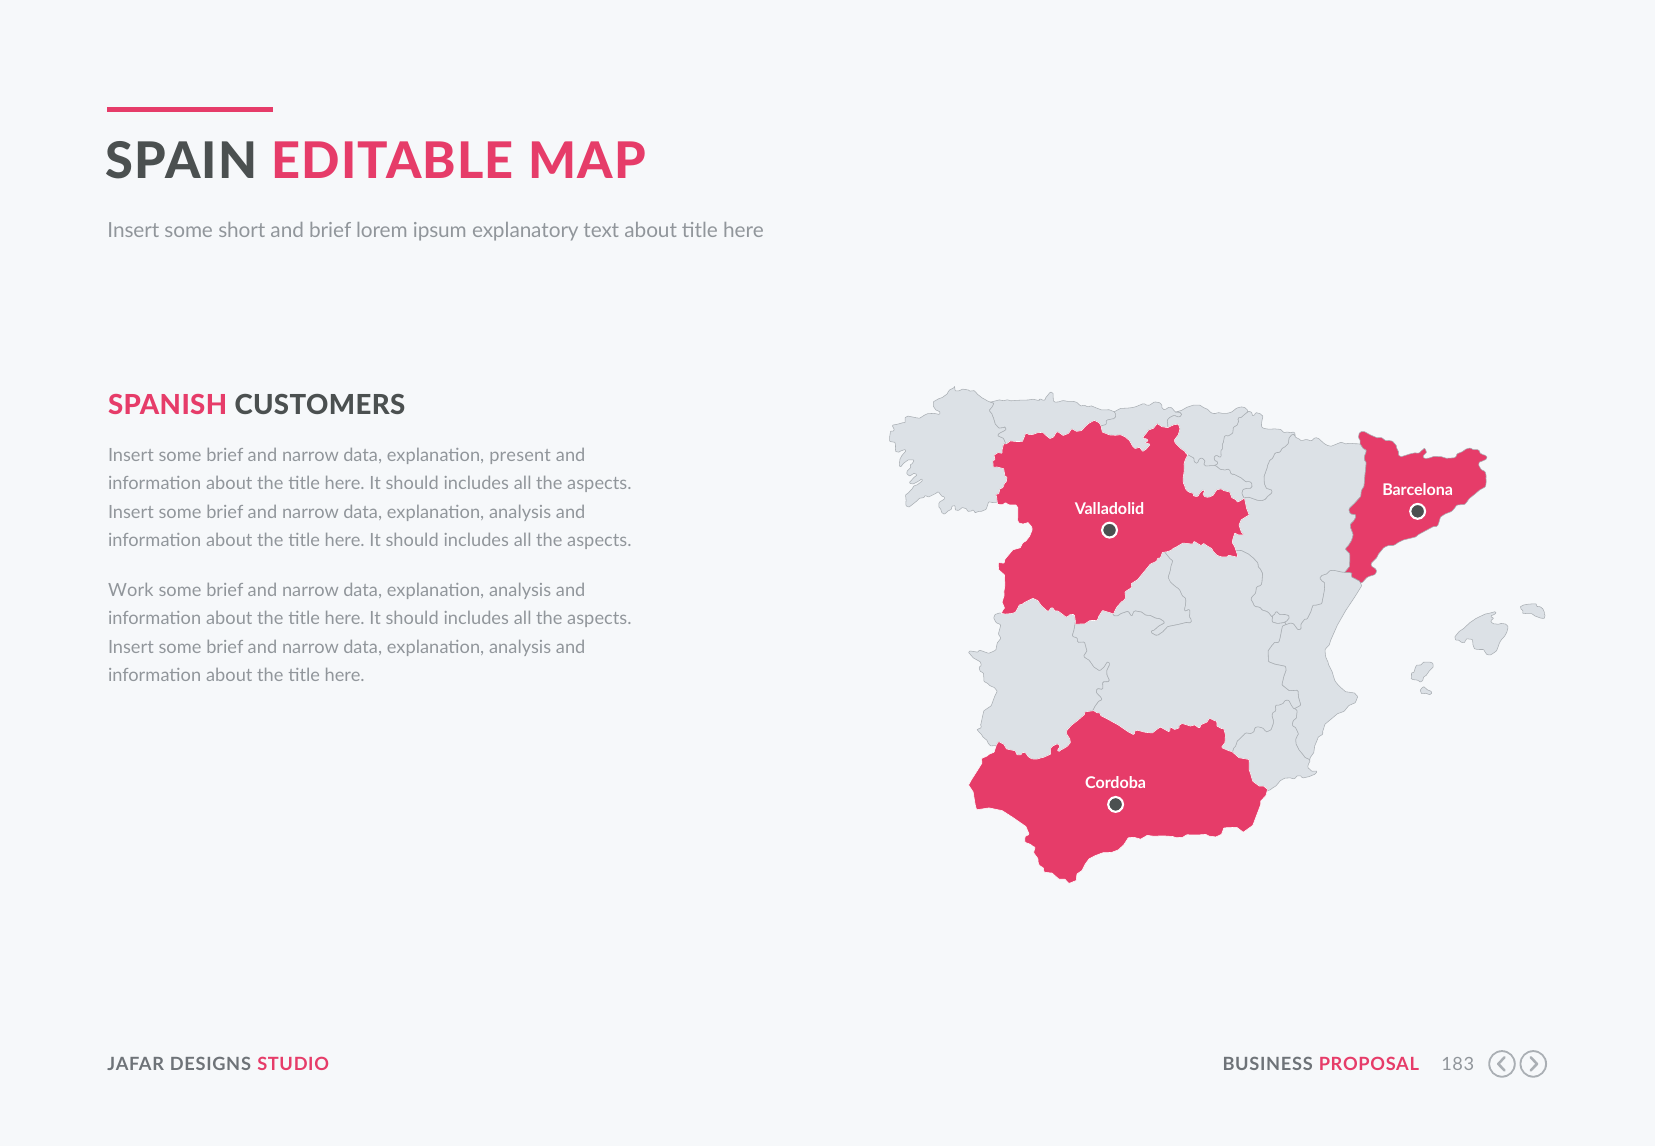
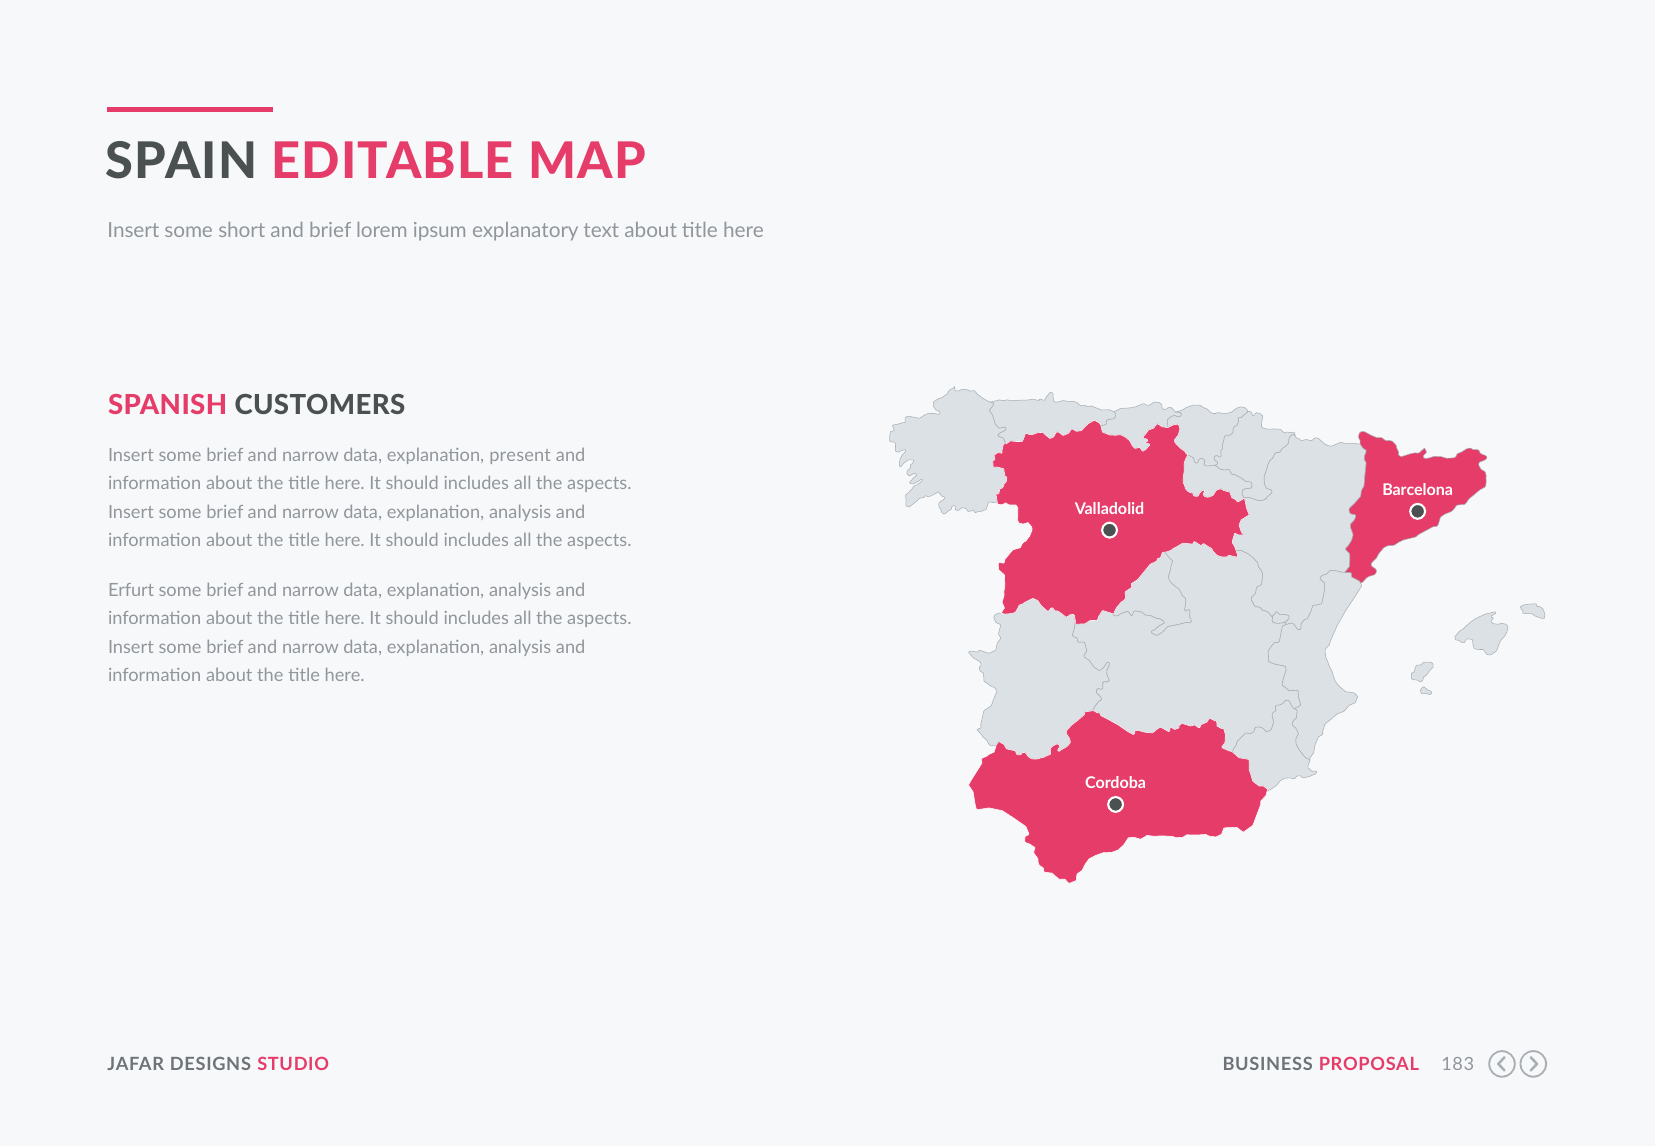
Work: Work -> Erfurt
